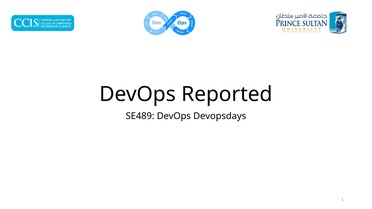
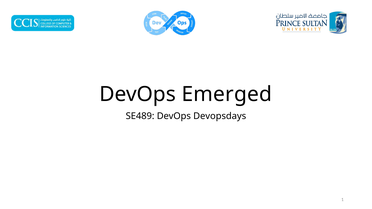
Reported: Reported -> Emerged
